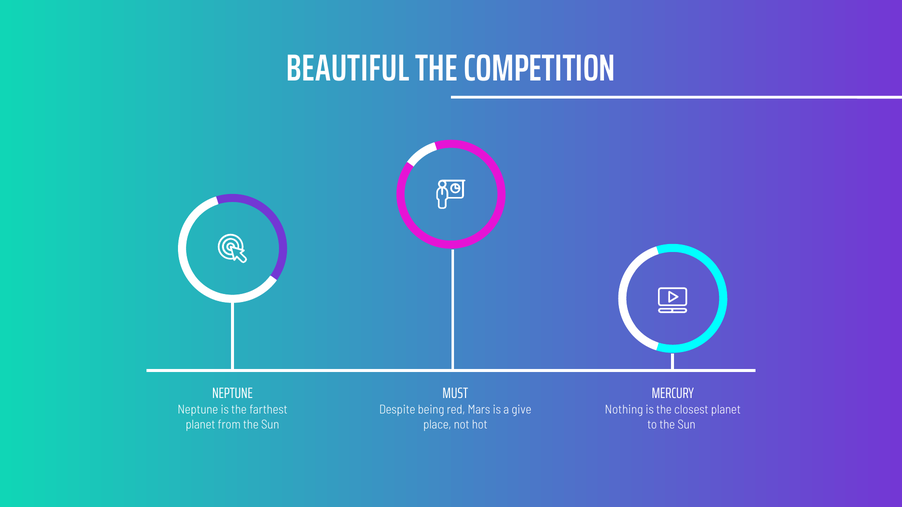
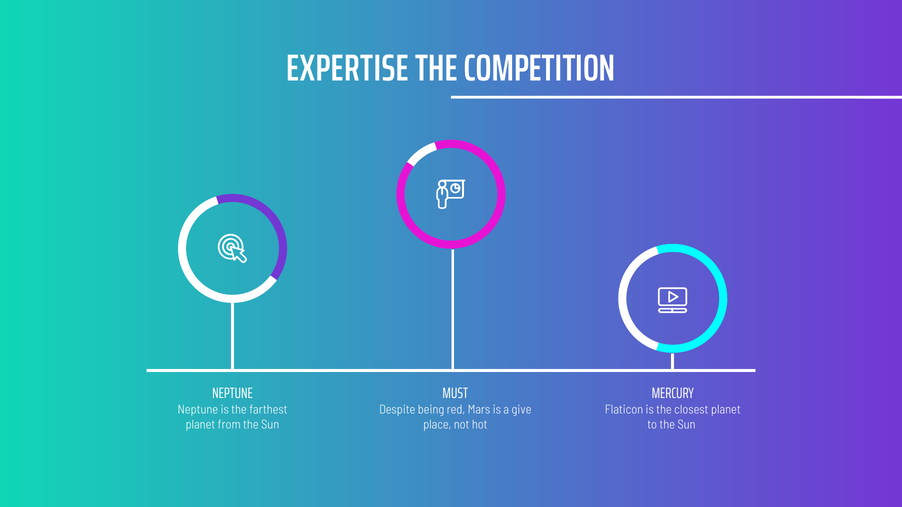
BEAUTIFUL: BEAUTIFUL -> EXPERTISE
Nothing: Nothing -> Flaticon
